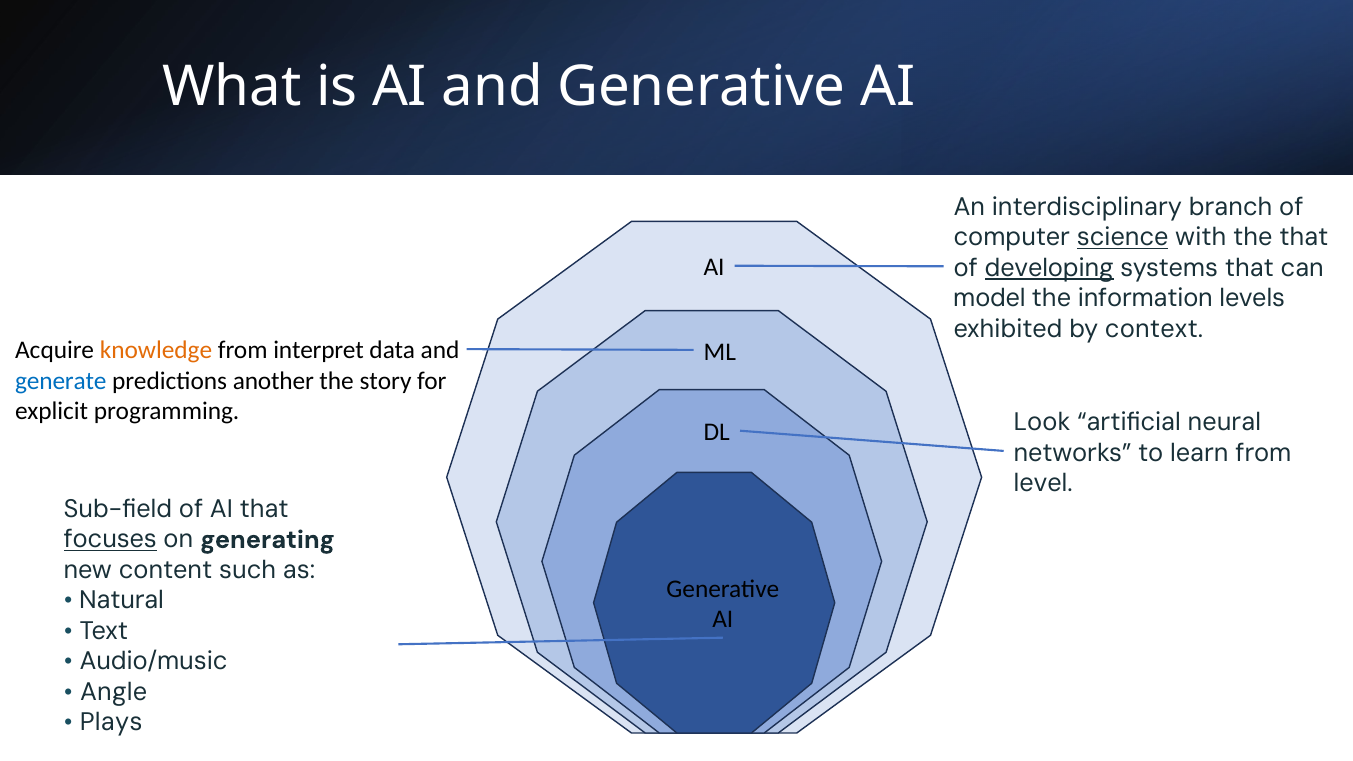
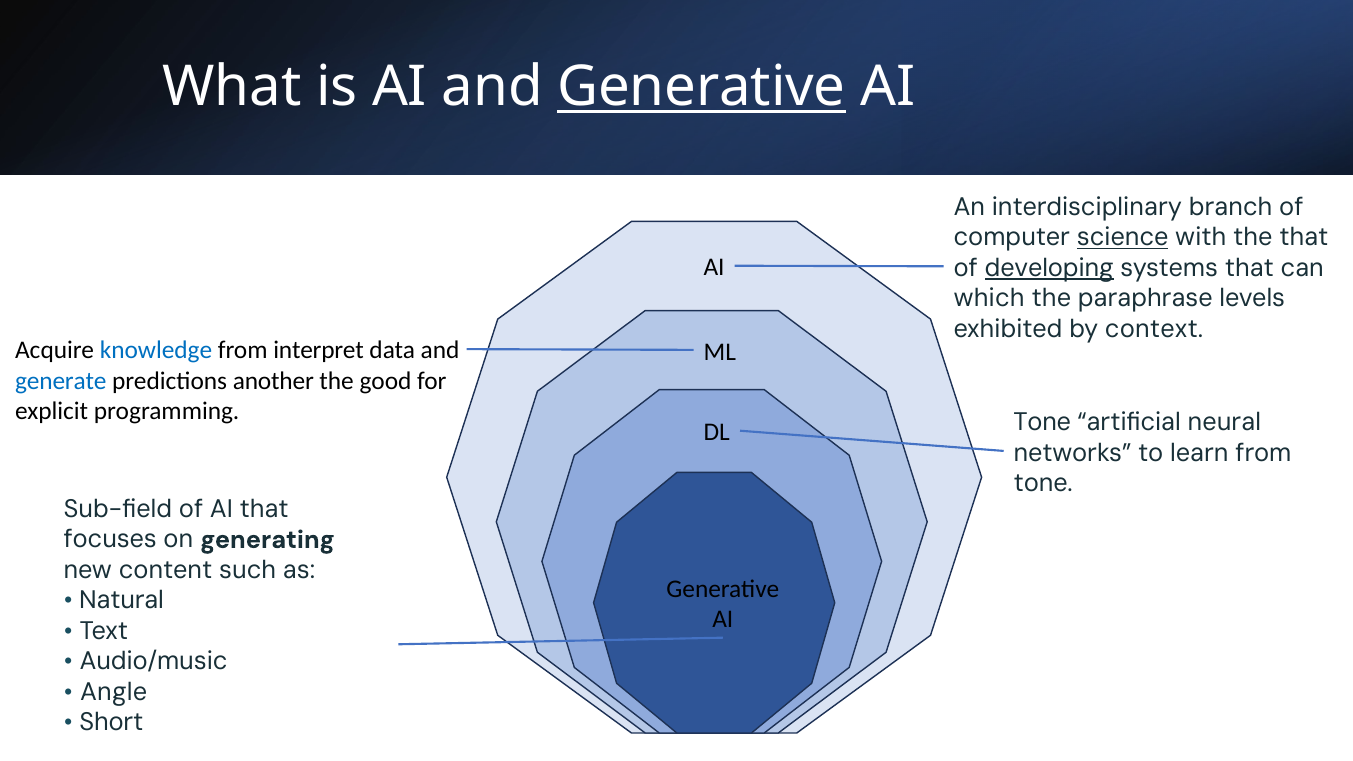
Generative at (702, 87) underline: none -> present
model: model -> which
information: information -> paraphrase
knowledge colour: orange -> blue
story: story -> good
programming Look: Look -> Tone
level at (1043, 483): level -> tone
focuses underline: present -> none
Plays: Plays -> Short
